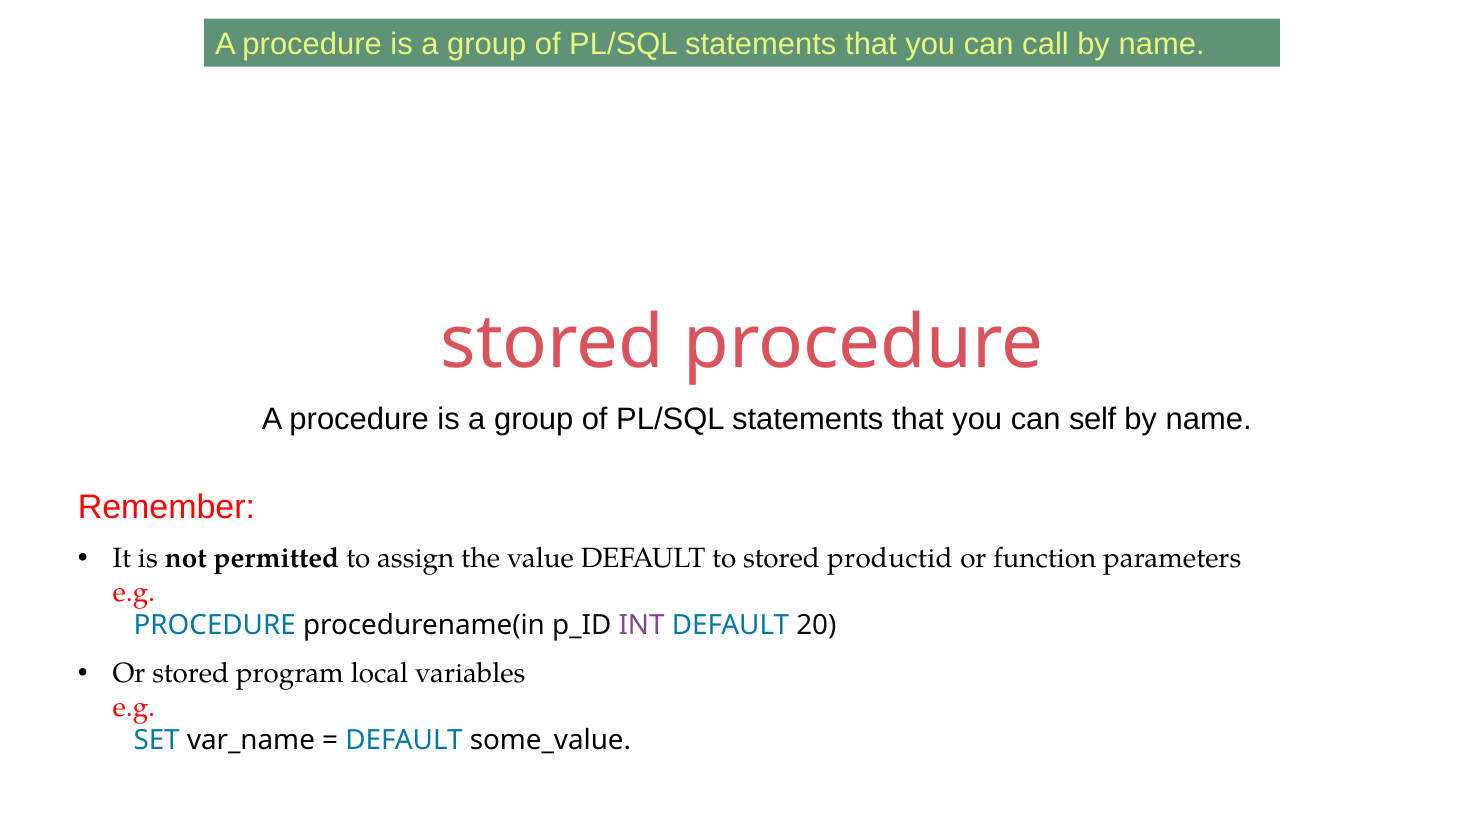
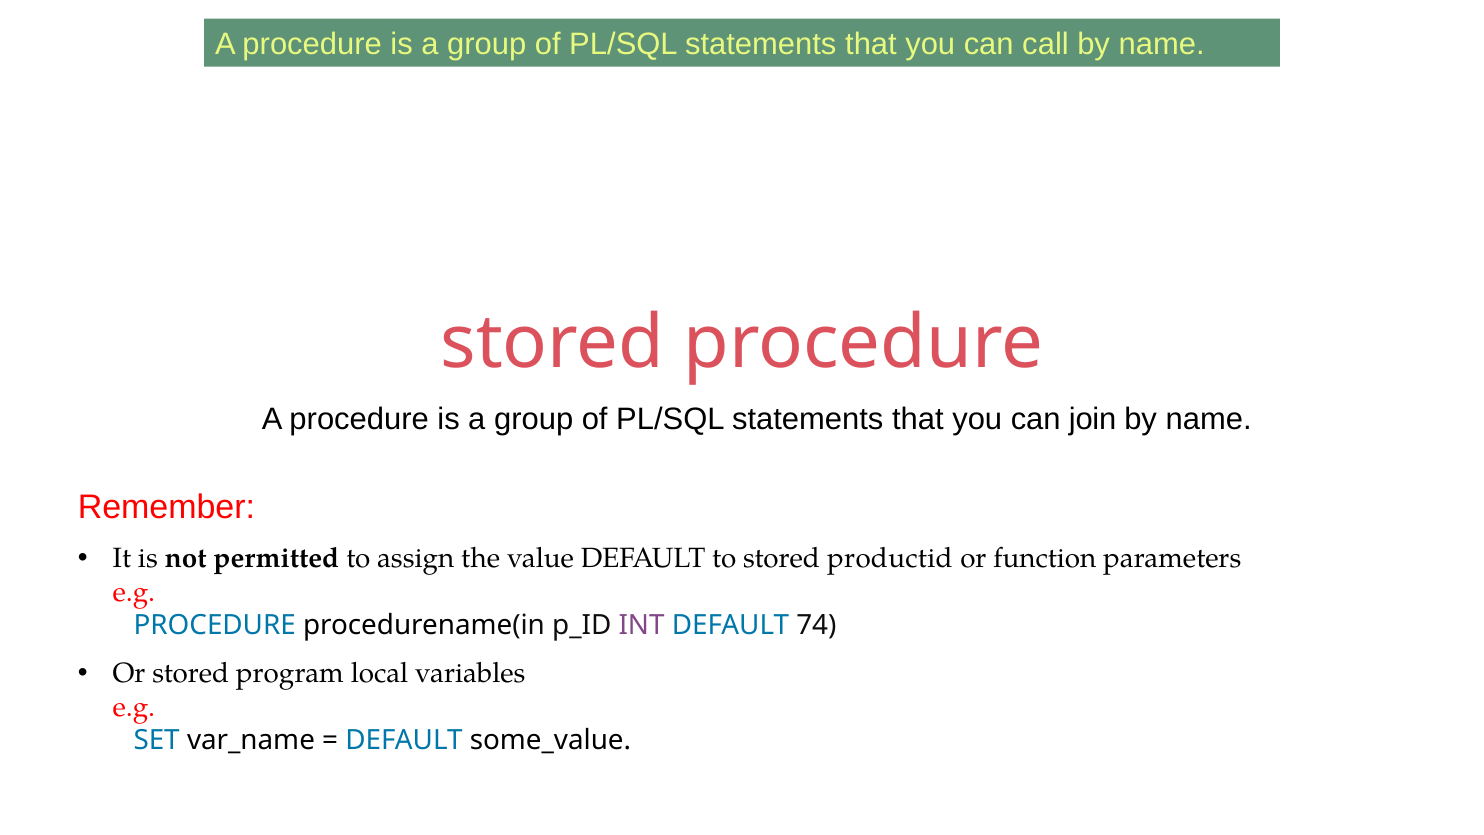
self: self -> join
20: 20 -> 74
